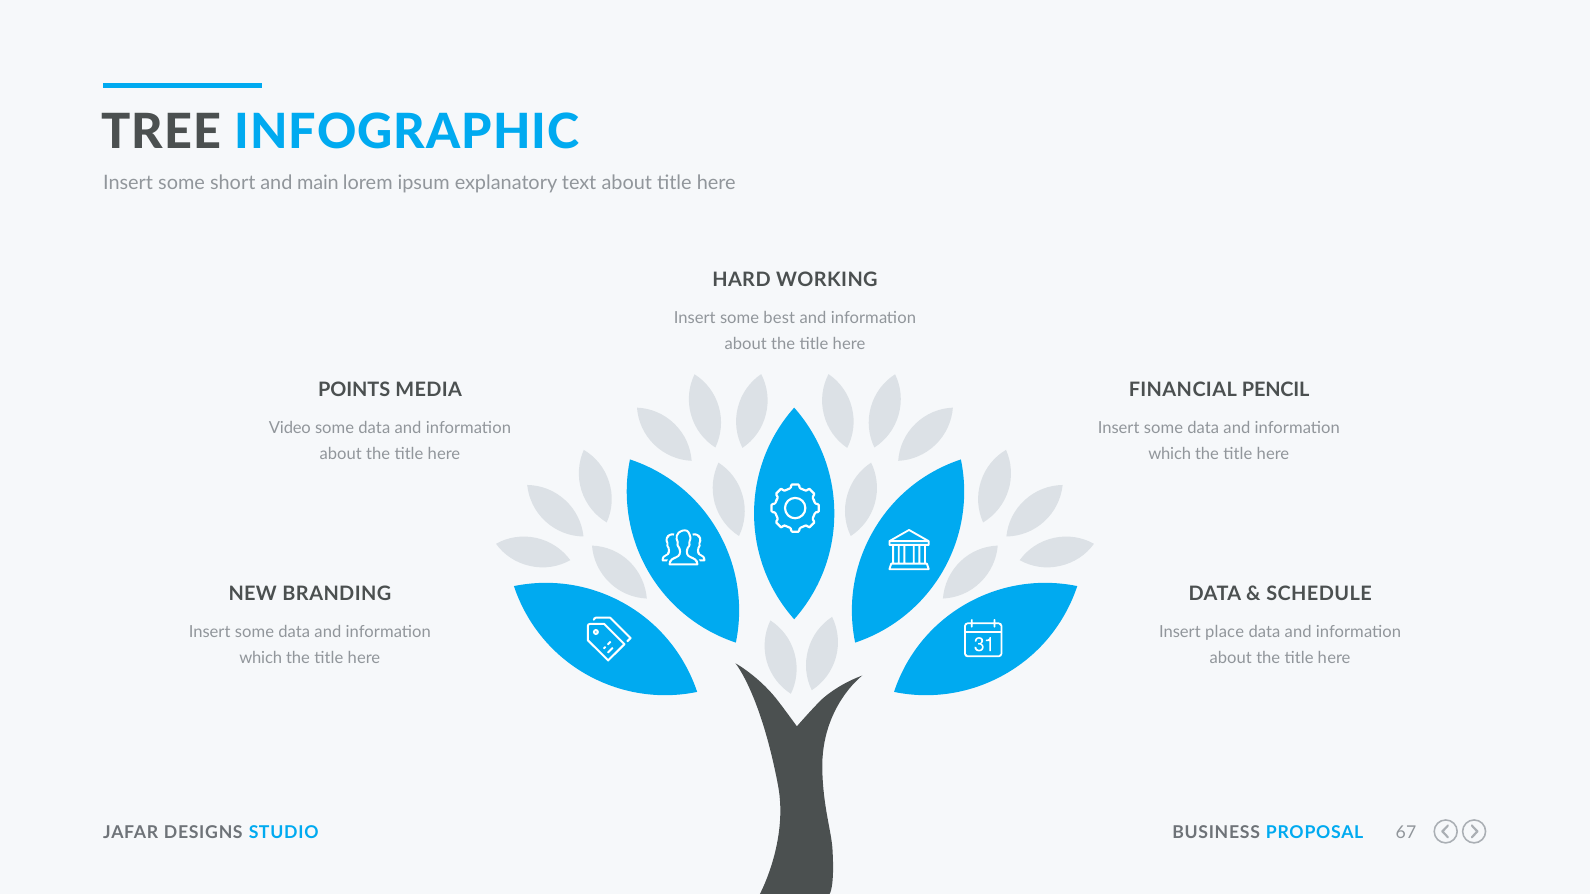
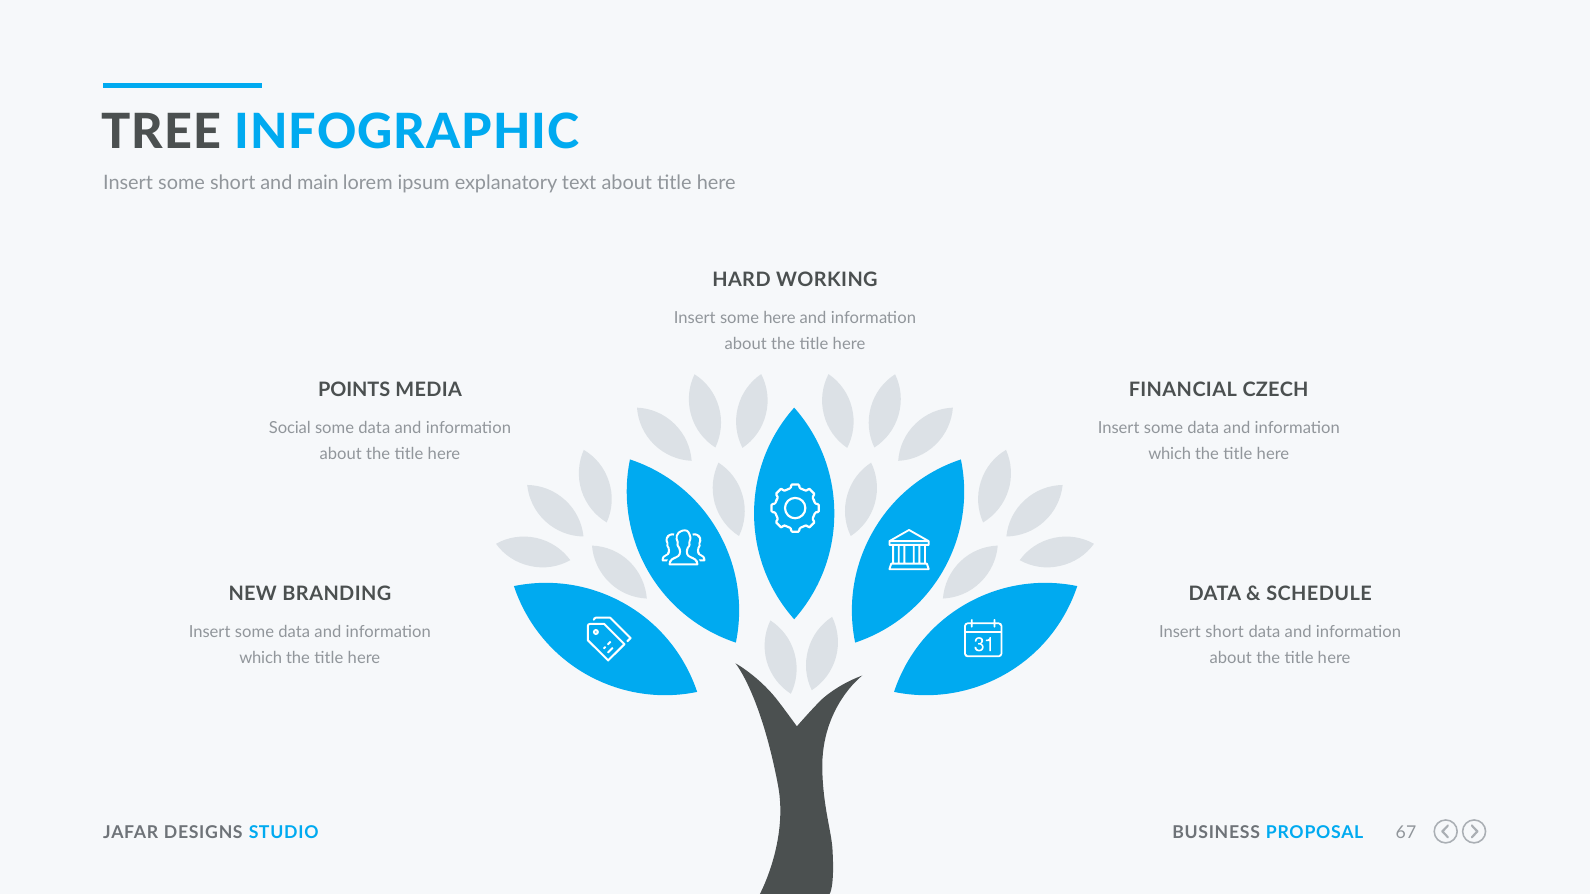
some best: best -> here
PENCIL: PENCIL -> CZECH
Video: Video -> Social
Insert place: place -> short
